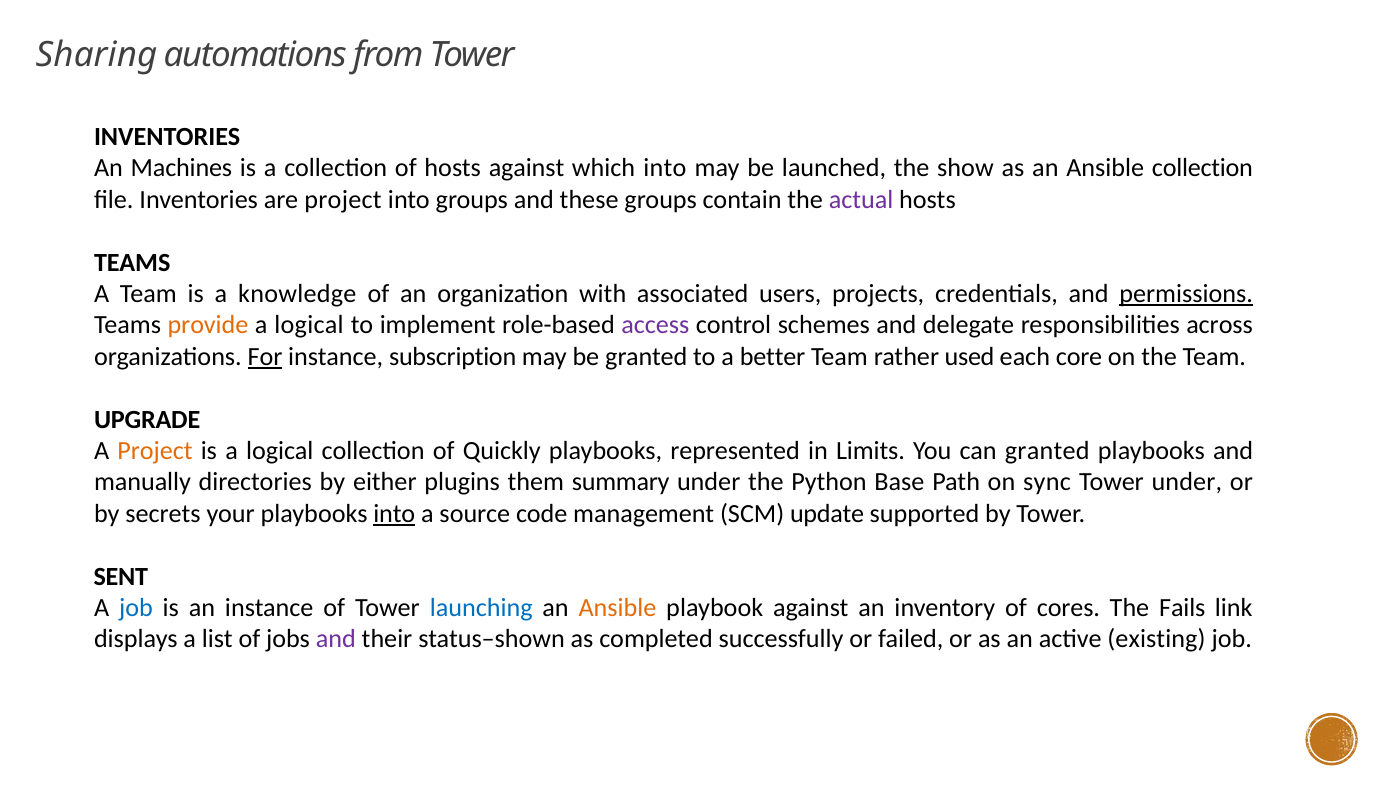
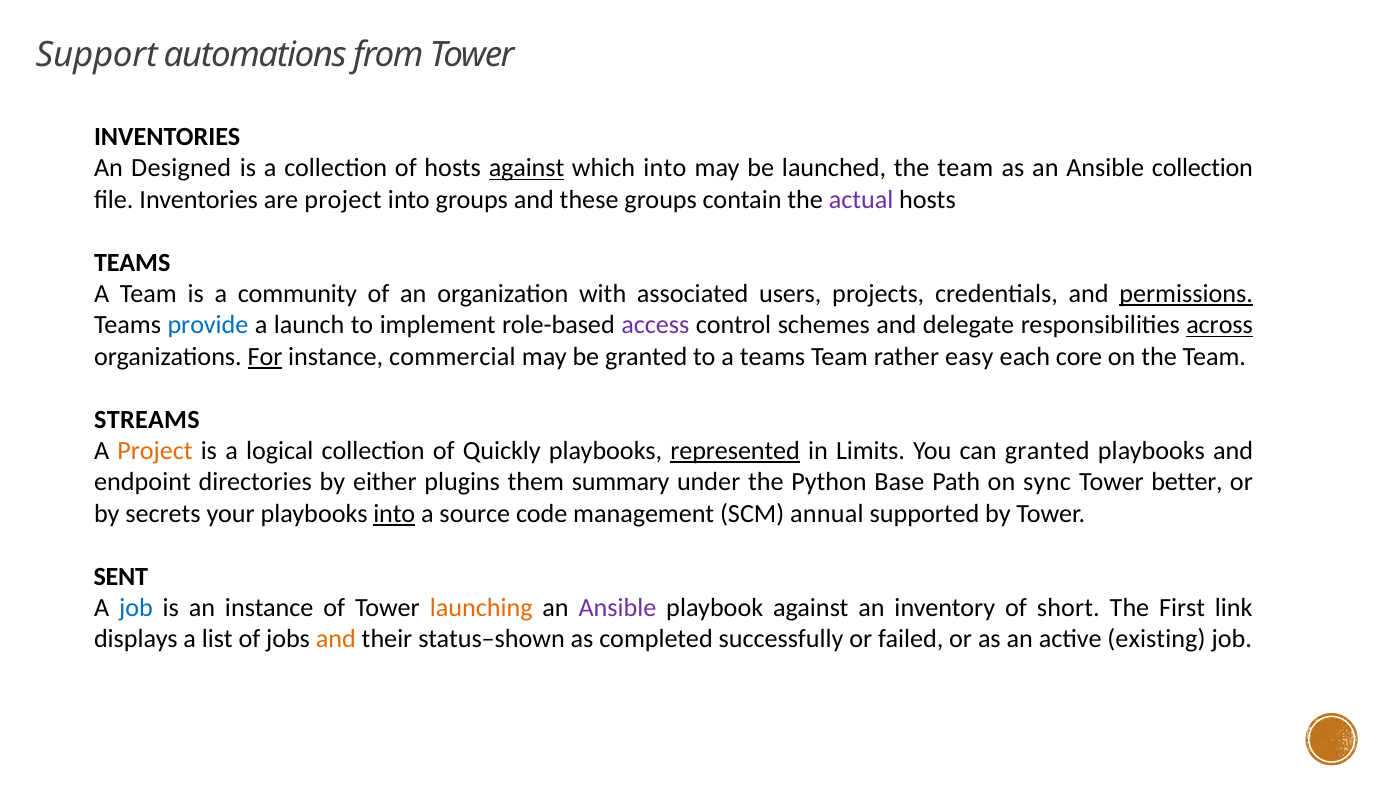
Sharing: Sharing -> Support
Machines: Machines -> Designed
against at (527, 168) underline: none -> present
launched the show: show -> team
knowledge: knowledge -> community
provide colour: orange -> blue
logical at (309, 325): logical -> launch
across underline: none -> present
subscription: subscription -> commercial
a better: better -> teams
used: used -> easy
UPGRADE: UPGRADE -> STREAMS
represented underline: none -> present
manually: manually -> endpoint
Tower under: under -> better
update: update -> annual
launching colour: blue -> orange
Ansible at (618, 608) colour: orange -> purple
cores: cores -> short
Fails: Fails -> First
and at (336, 640) colour: purple -> orange
